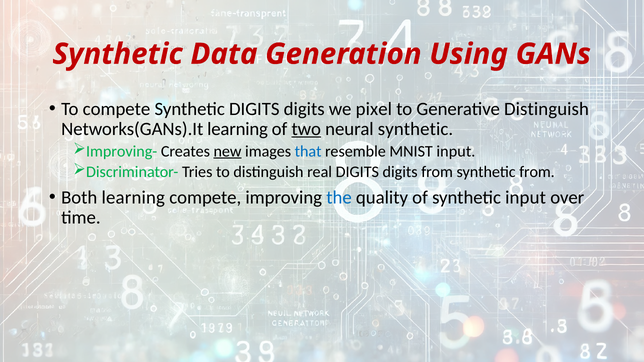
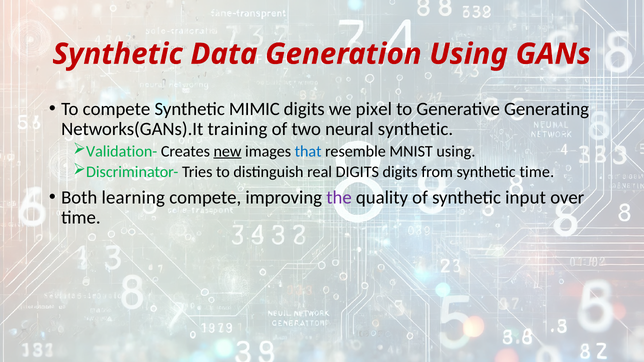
Synthetic DIGITS: DIGITS -> MIMIC
Generative Distinguish: Distinguish -> Generating
Networks(GANs).It learning: learning -> training
two underline: present -> none
Improving-: Improving- -> Validation-
MNIST input: input -> using
synthetic from: from -> time
the colour: blue -> purple
